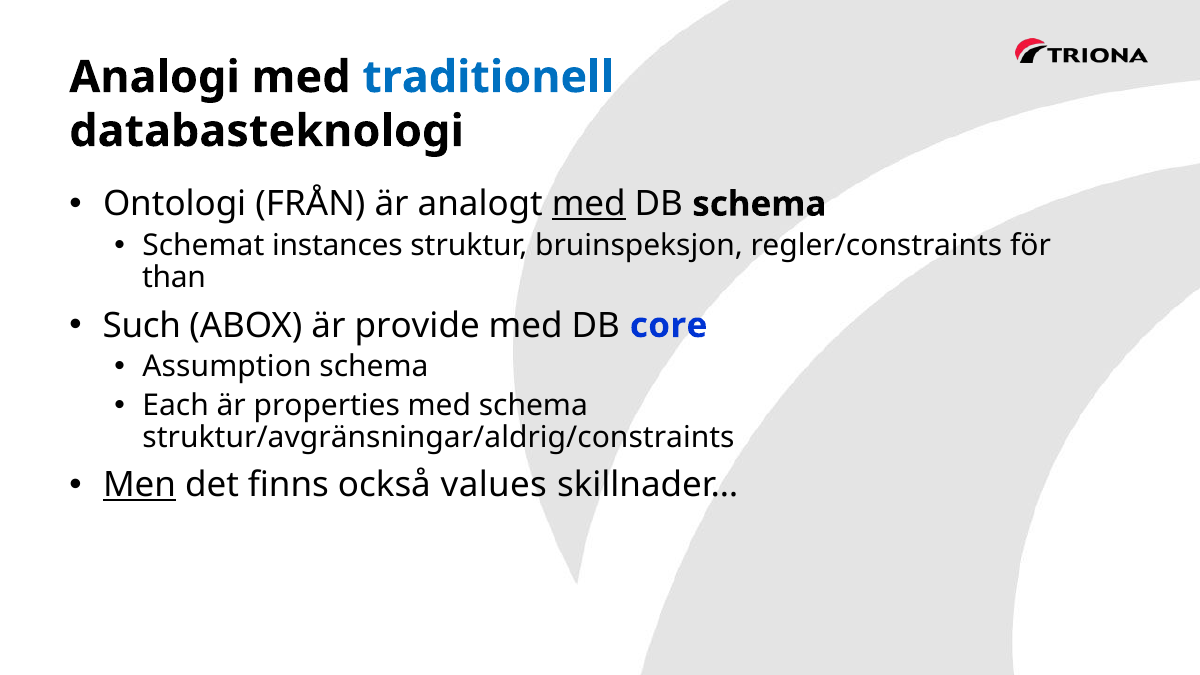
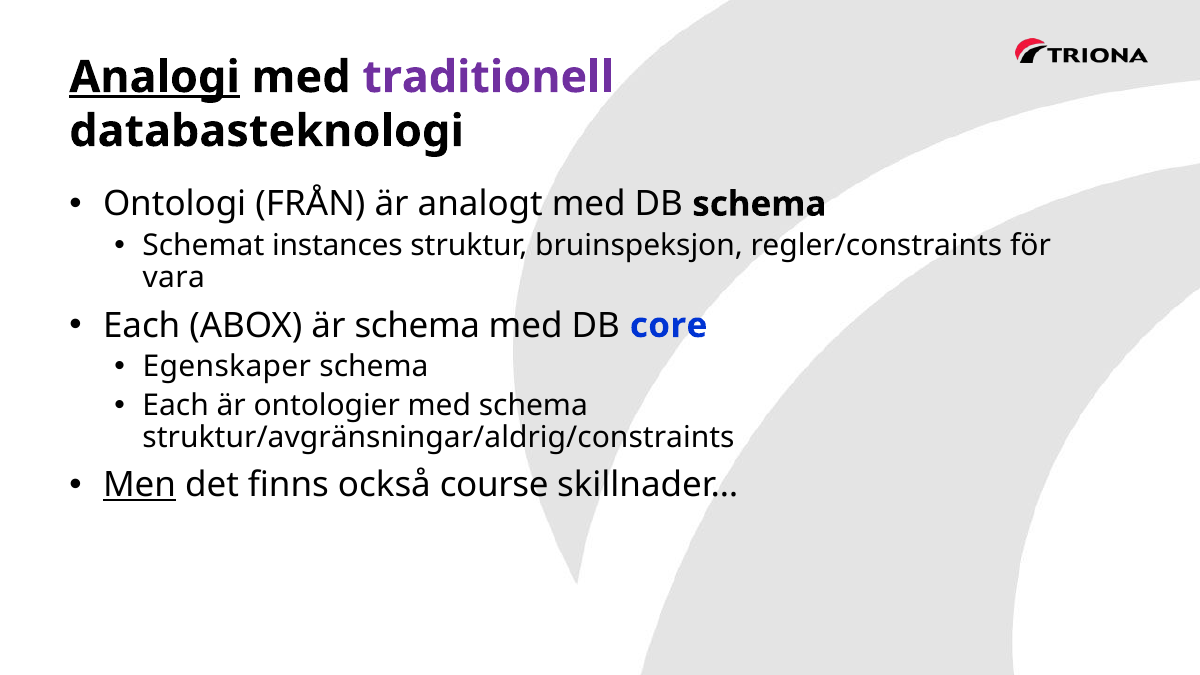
Analogi underline: none -> present
traditionell colour: blue -> purple
med at (589, 204) underline: present -> none
than: than -> vara
Such at (142, 325): Such -> Each
är provide: provide -> schema
Assumption: Assumption -> Egenskaper
properties: properties -> ontologier
values: values -> course
